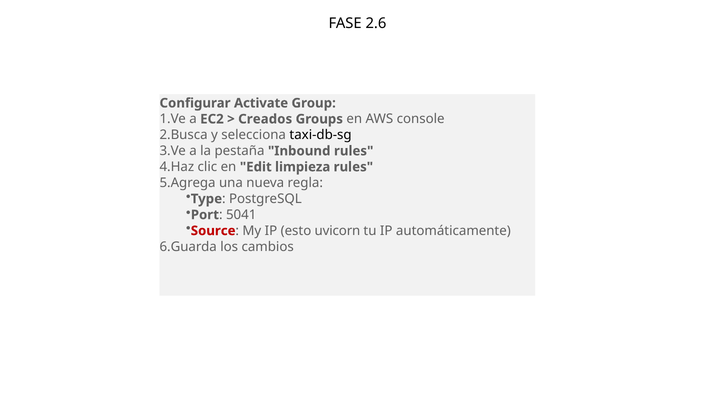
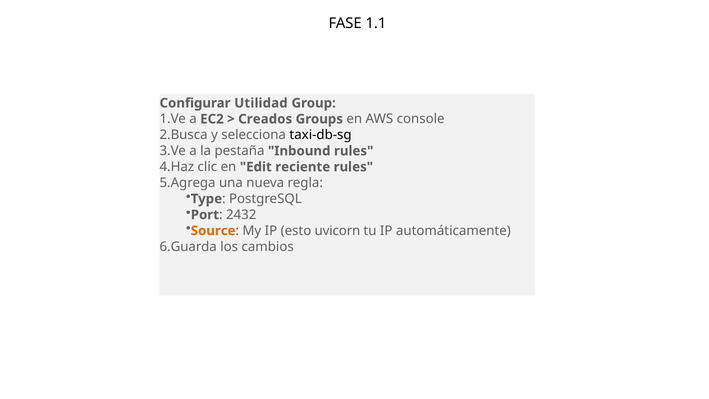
2.6: 2.6 -> 1.1
Activate: Activate -> Utilidad
limpieza: limpieza -> reciente
5041: 5041 -> 2432
Source colour: red -> orange
